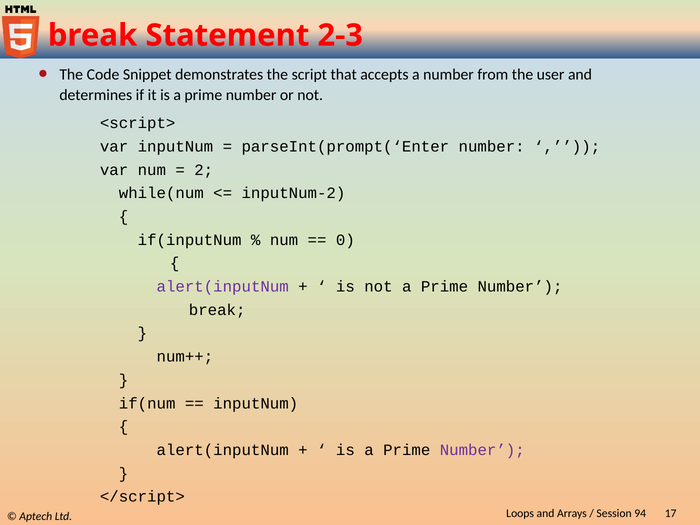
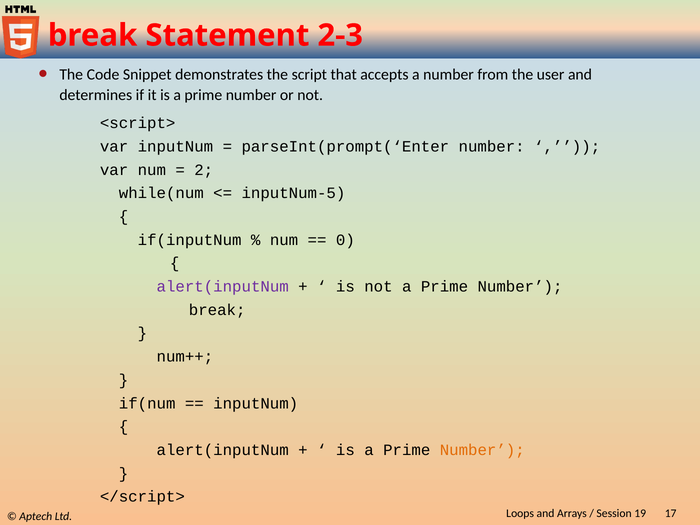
inputNum-2: inputNum-2 -> inputNum-5
Number at (482, 450) colour: purple -> orange
94: 94 -> 19
